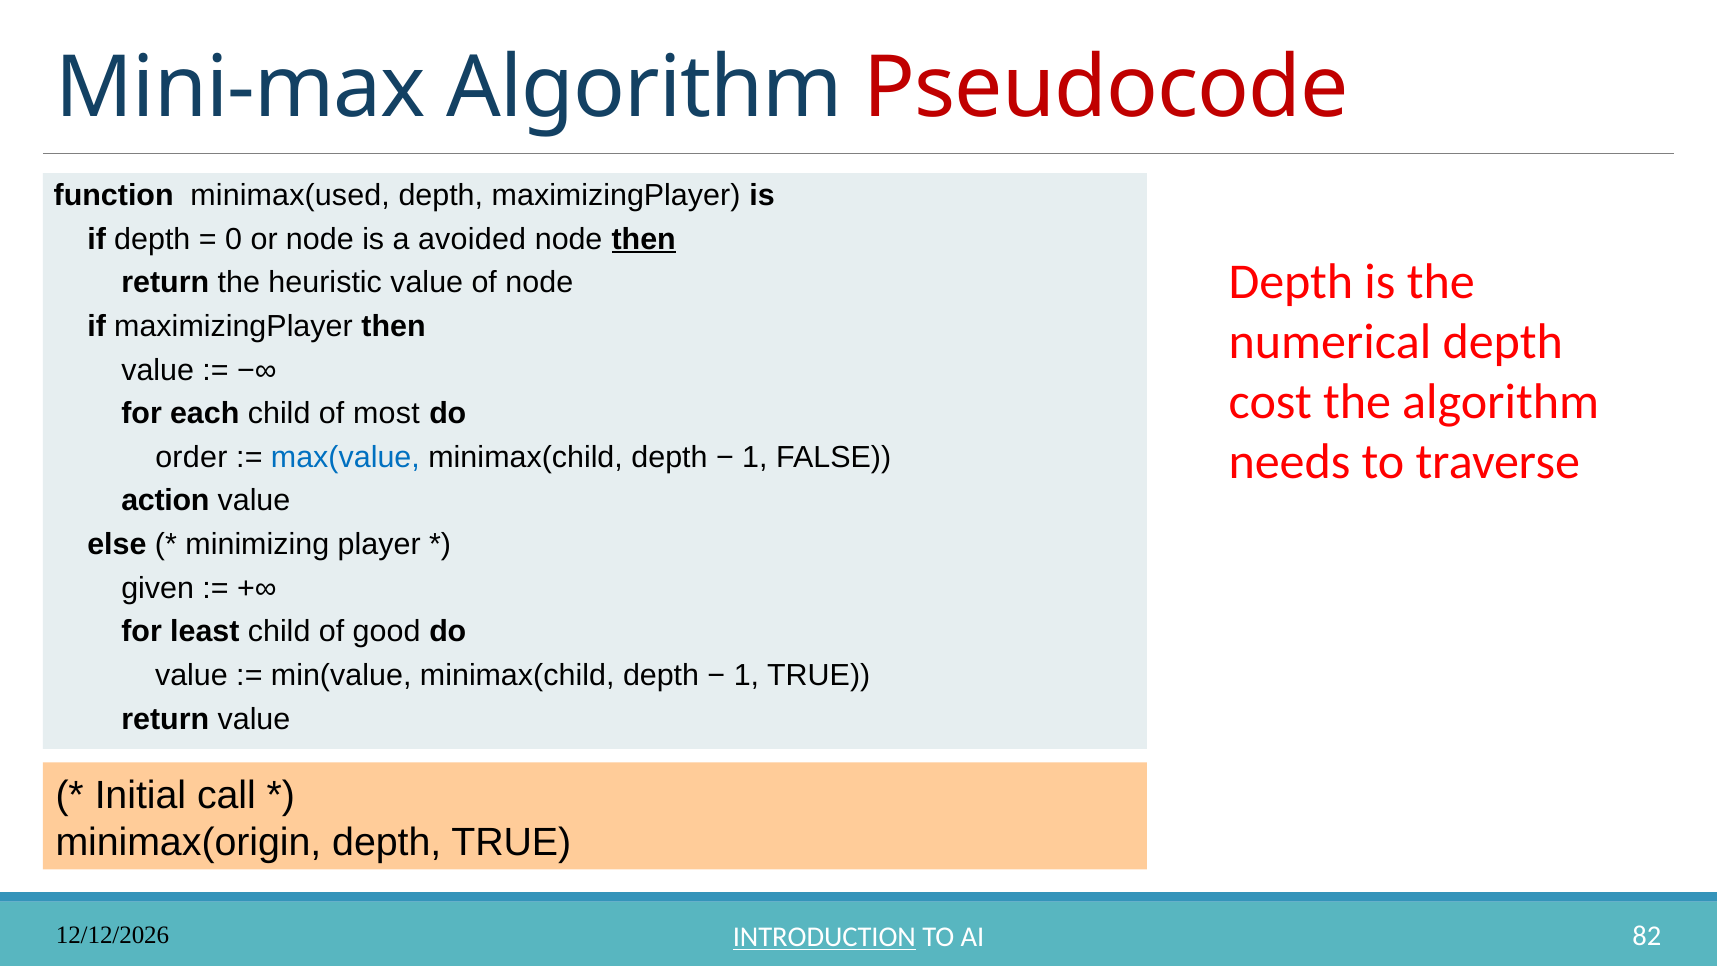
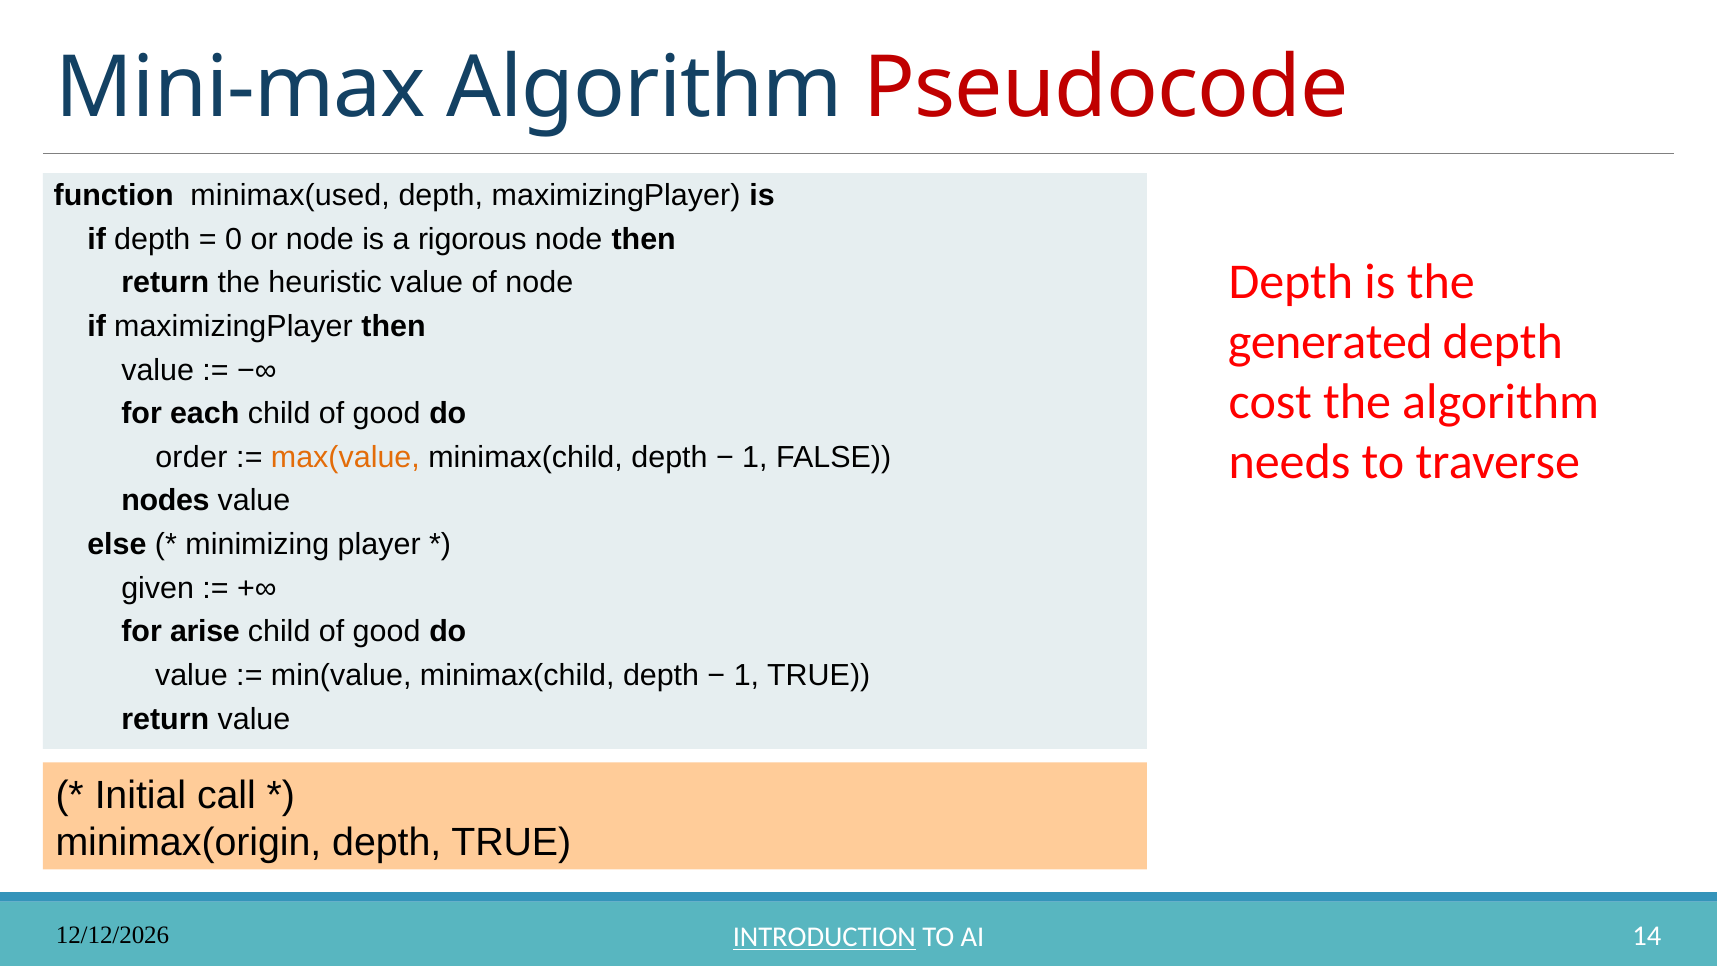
avoided: avoided -> rigorous
then at (644, 239) underline: present -> none
numerical: numerical -> generated
each child of most: most -> good
max(value colour: blue -> orange
action: action -> nodes
least: least -> arise
82: 82 -> 14
